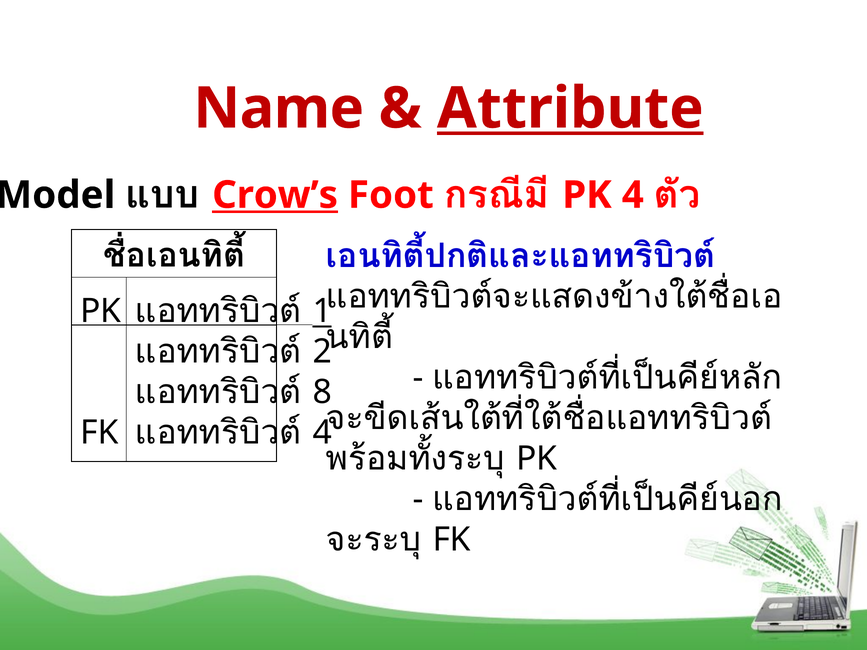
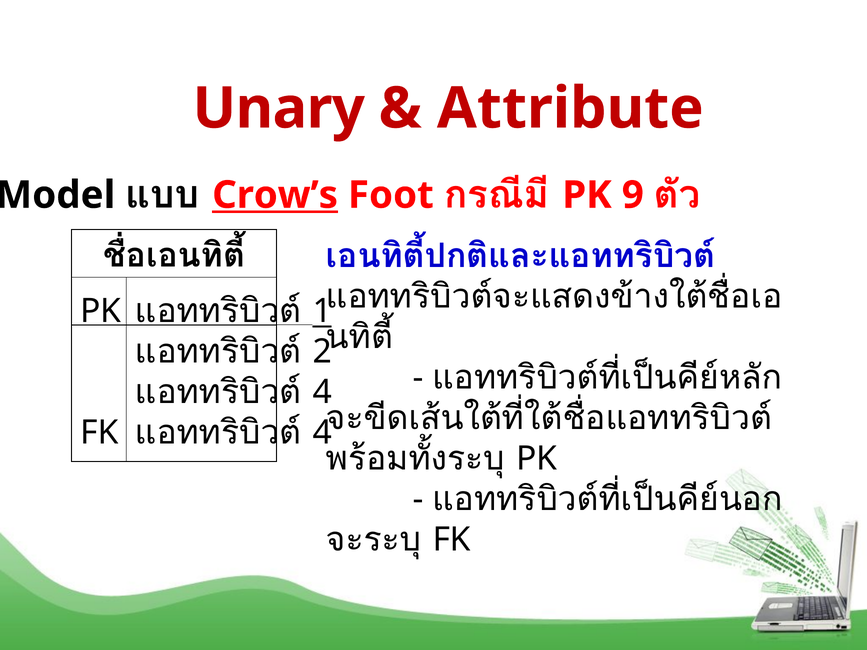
Name: Name -> Unary
Attribute underline: present -> none
PK 4: 4 -> 9
8 at (322, 392): 8 -> 4
